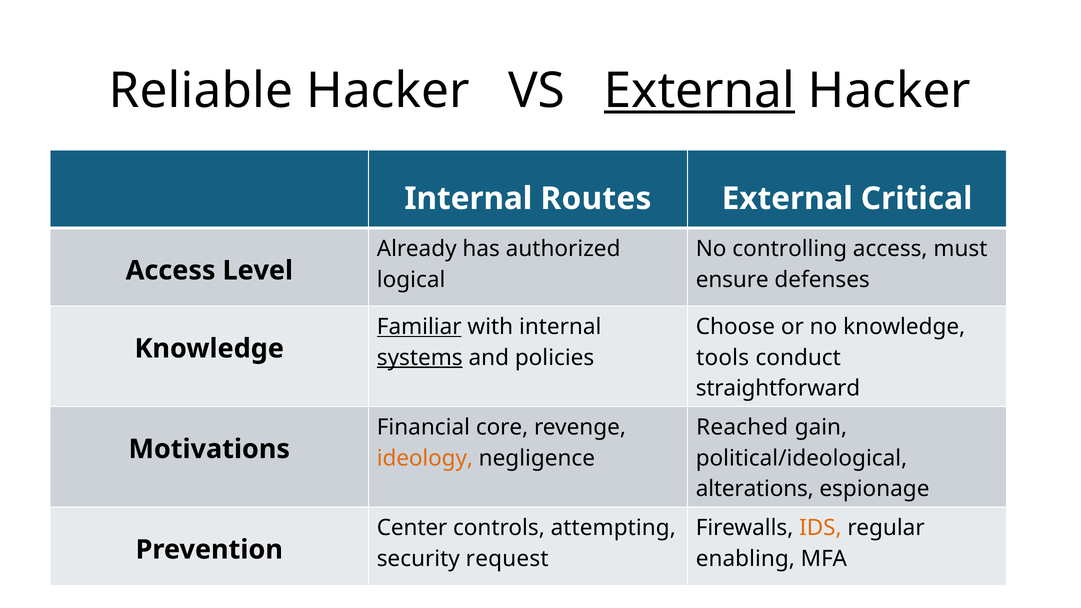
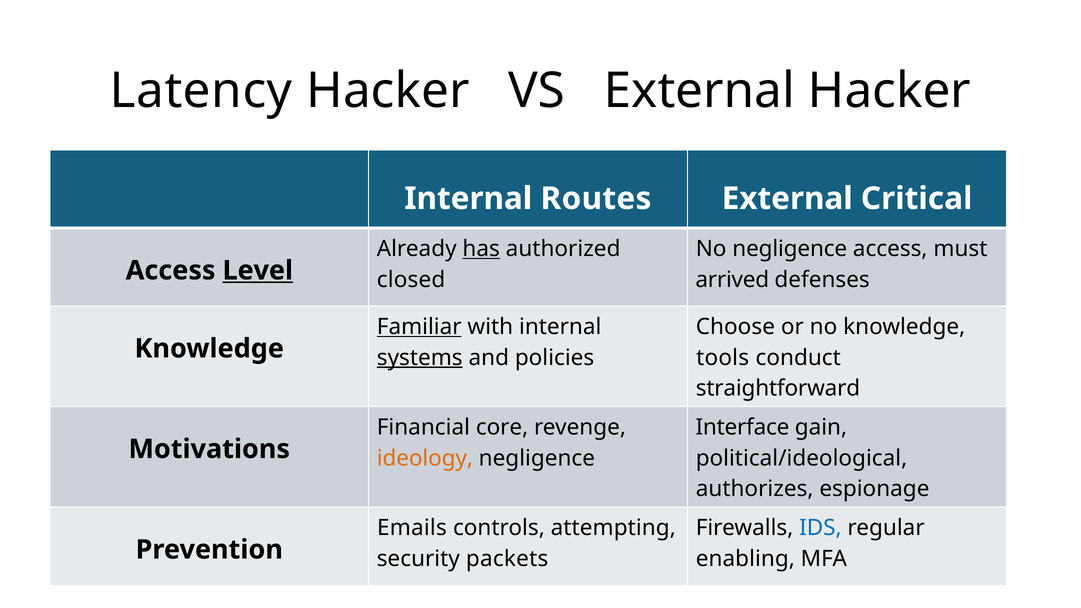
Reliable: Reliable -> Latency
External at (699, 91) underline: present -> none
has underline: none -> present
No controlling: controlling -> negligence
Level underline: none -> present
logical: logical -> closed
ensure: ensure -> arrived
Reached: Reached -> Interface
alterations: alterations -> authorizes
Center: Center -> Emails
IDS colour: orange -> blue
request: request -> packets
